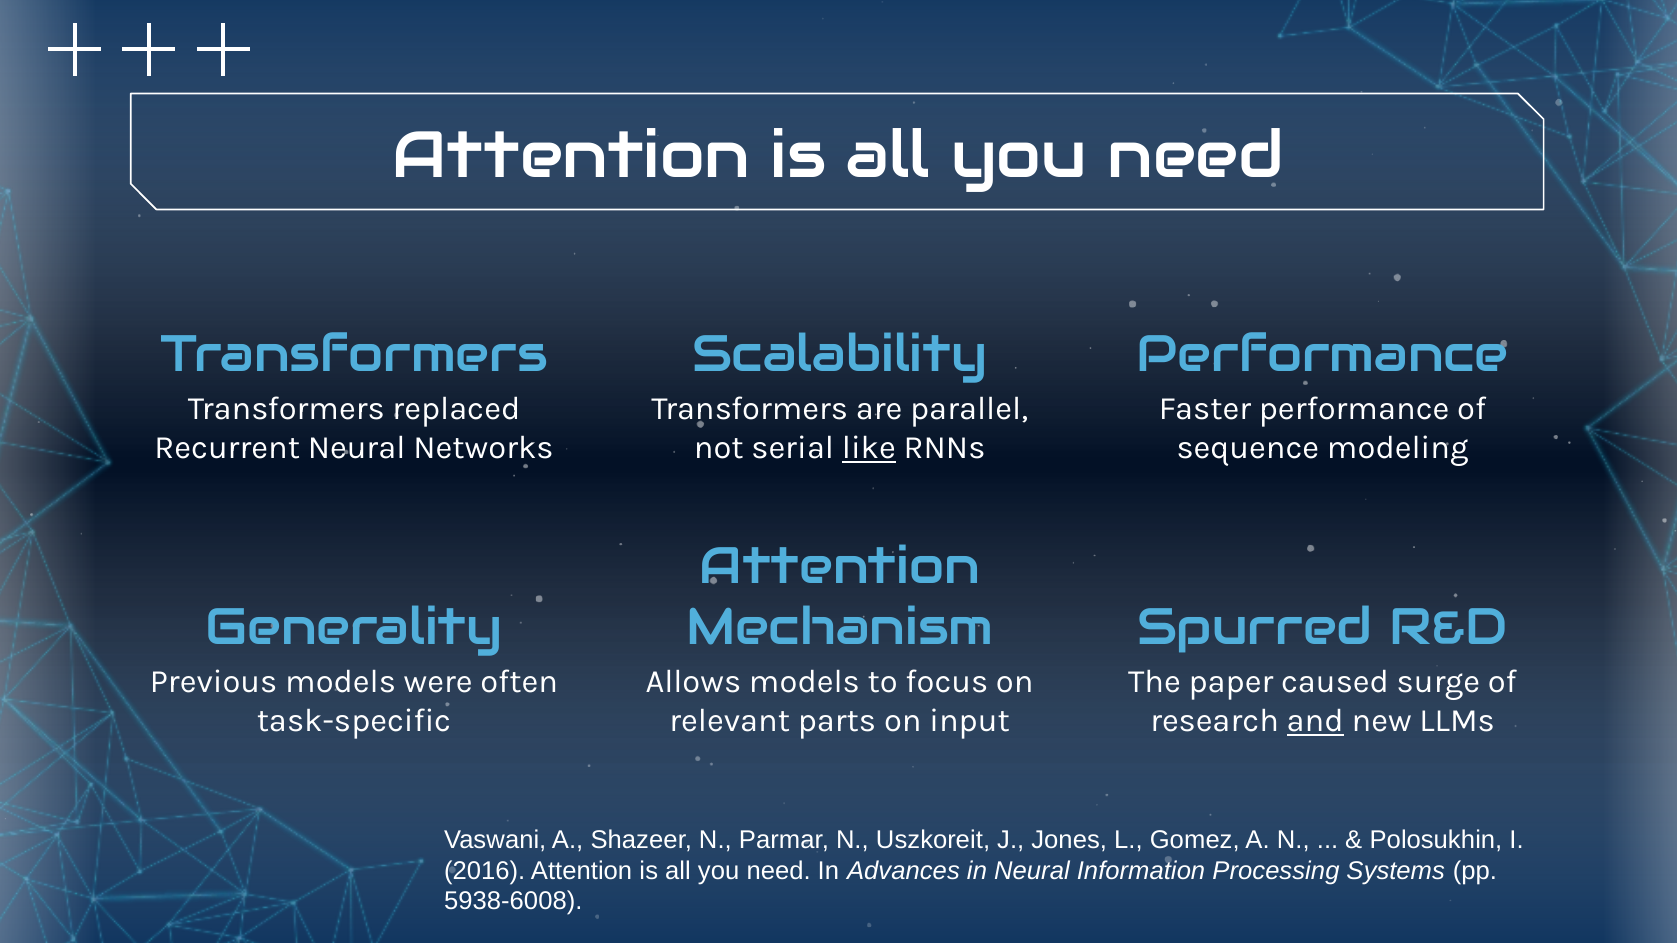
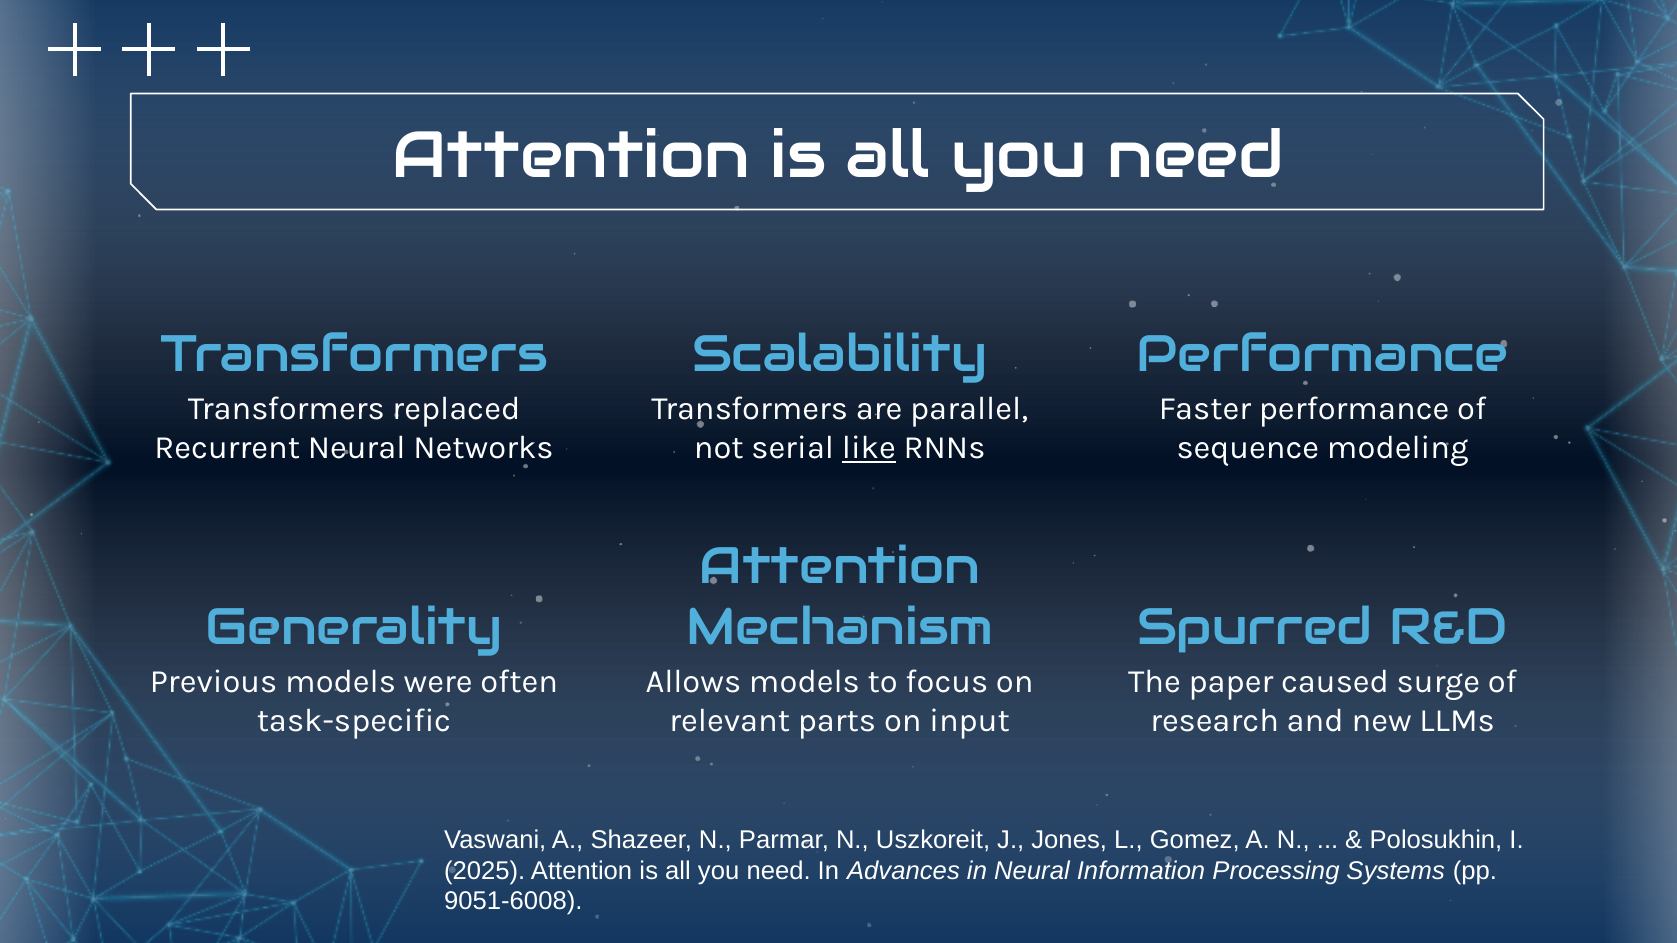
and underline: present -> none
2016: 2016 -> 2025
5938-6008: 5938-6008 -> 9051-6008
